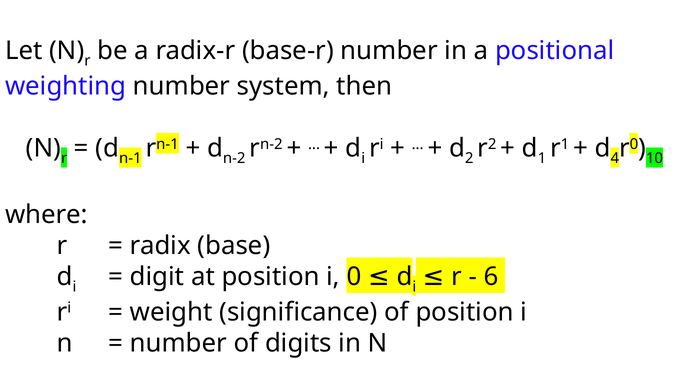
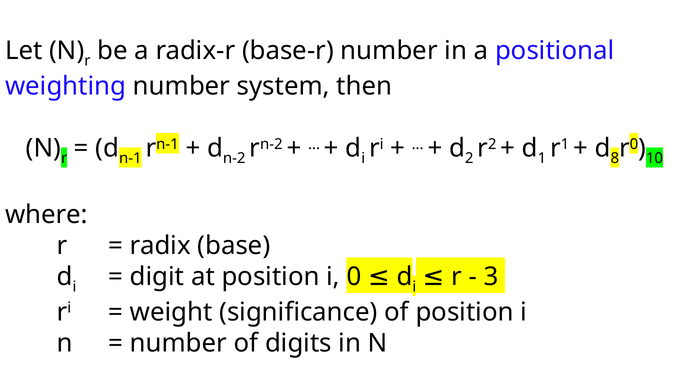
4: 4 -> 8
6: 6 -> 3
